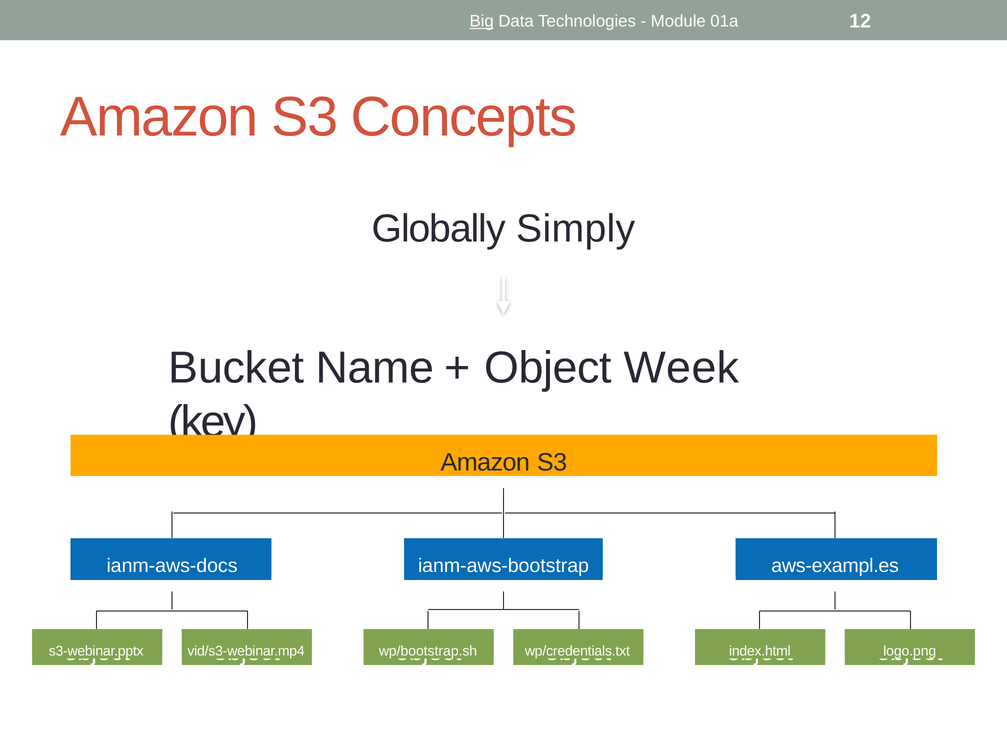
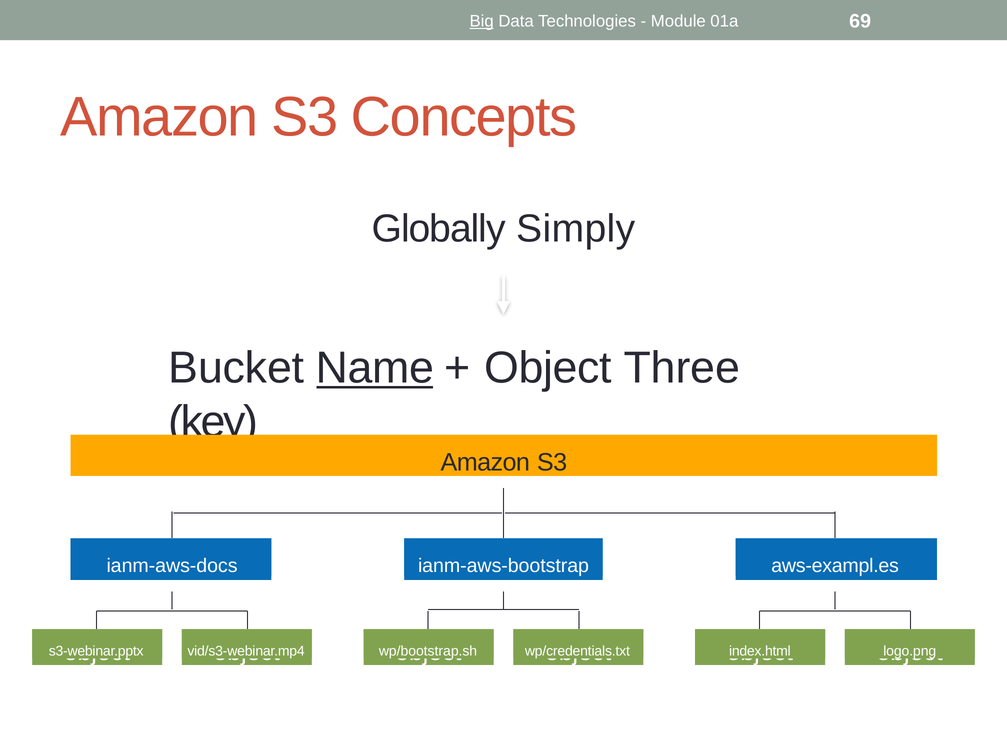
12: 12 -> 69
Name underline: none -> present
Week: Week -> Three
